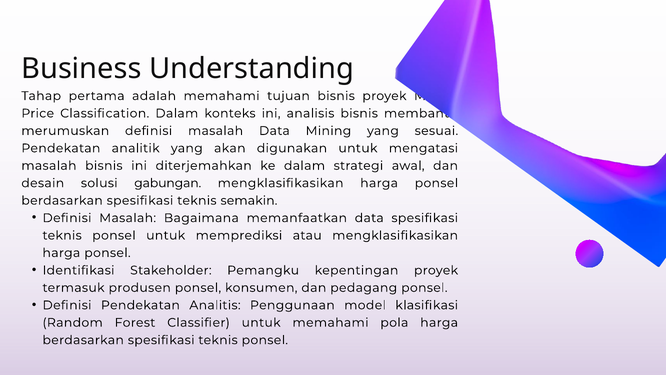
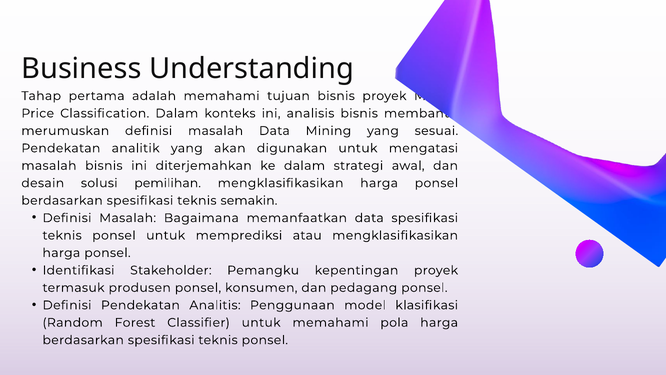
gabungan: gabungan -> pemilihan
